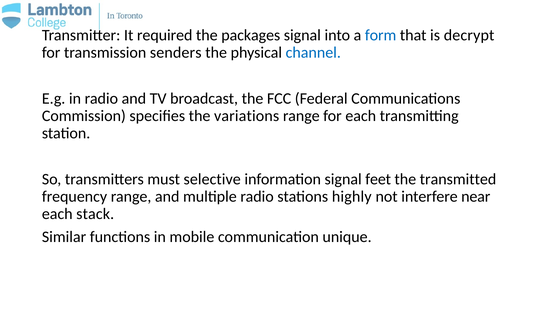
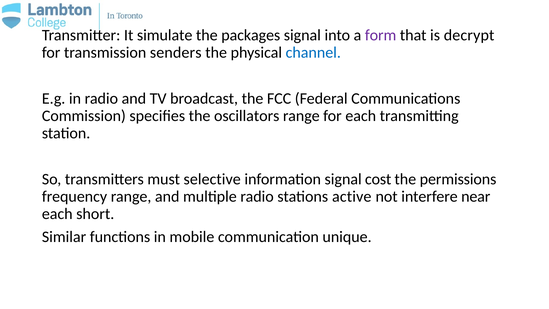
required: required -> simulate
form colour: blue -> purple
variations: variations -> oscillators
feet: feet -> cost
transmitted: transmitted -> permissions
highly: highly -> active
stack: stack -> short
